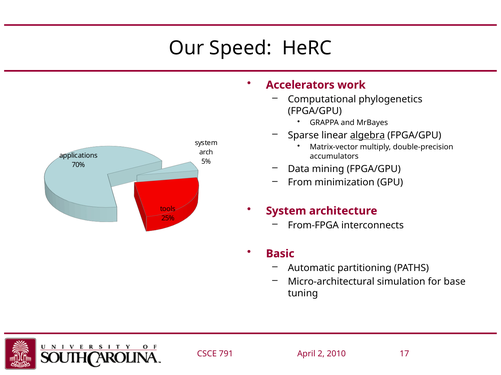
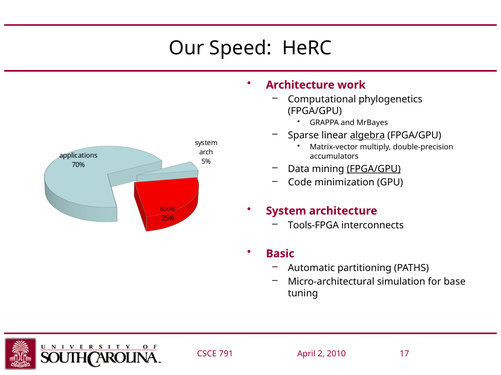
Accelerators at (300, 85): Accelerators -> Architecture
FPGA/GPU at (374, 169) underline: none -> present
From: From -> Code
From-FPGA: From-FPGA -> Tools-FPGA
